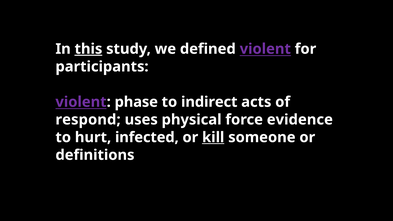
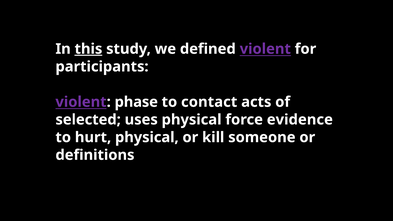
indirect: indirect -> contact
respond: respond -> selected
hurt infected: infected -> physical
kill underline: present -> none
